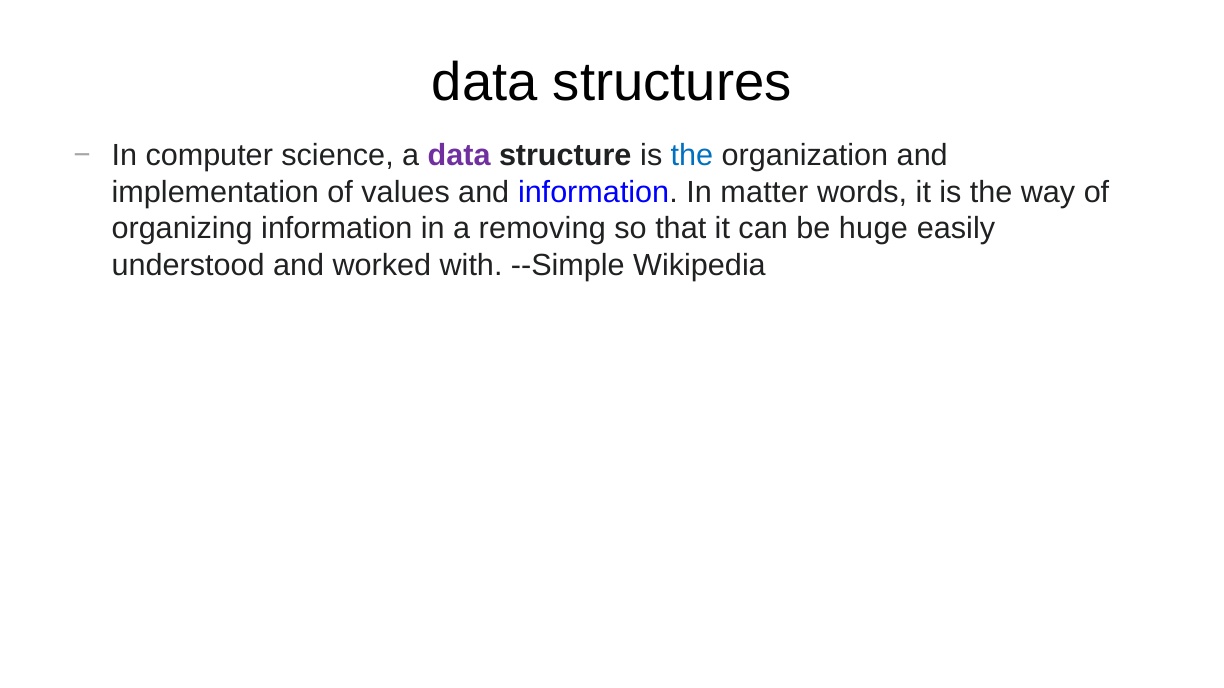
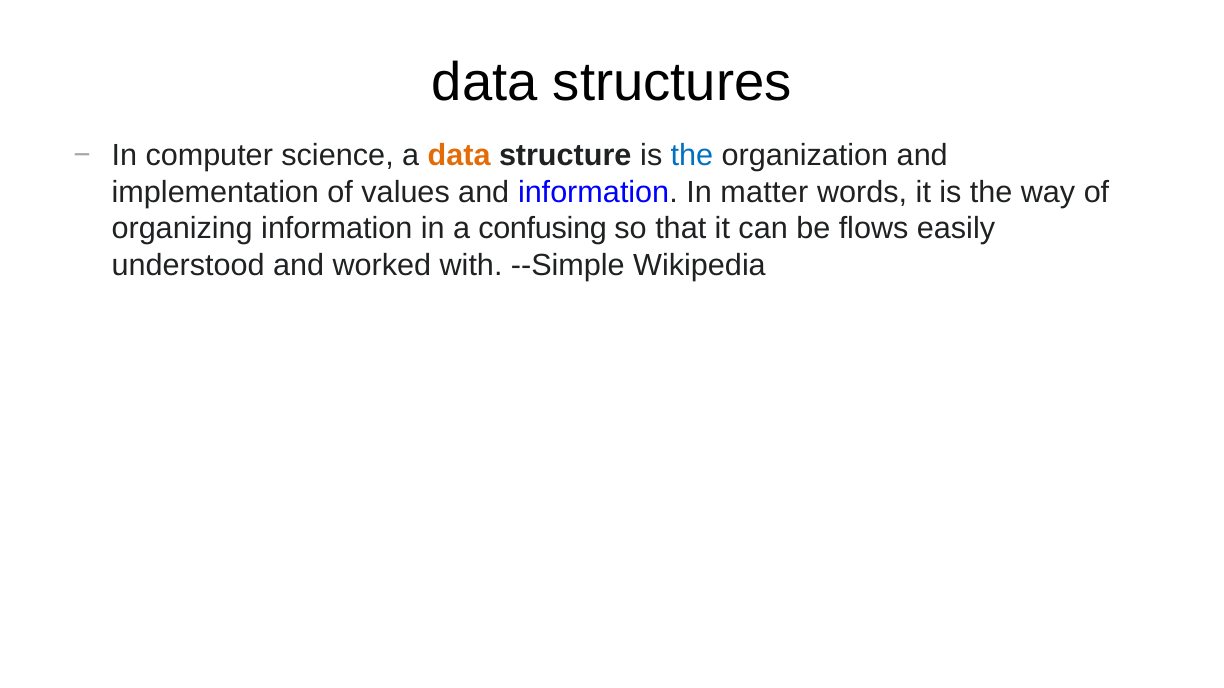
data at (459, 156) colour: purple -> orange
removing: removing -> confusing
huge: huge -> flows
